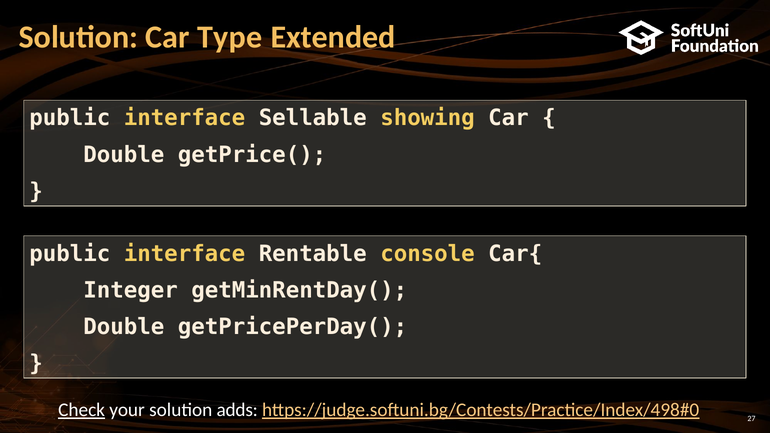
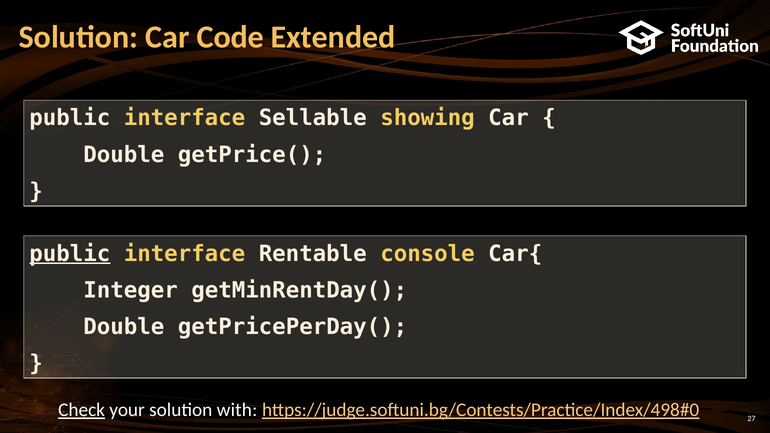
Type: Type -> Code
public at (70, 254) underline: none -> present
adds: adds -> with
